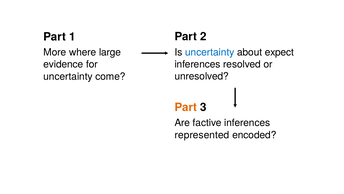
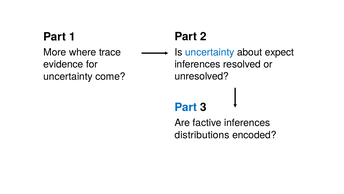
large: large -> trace
Part at (186, 107) colour: orange -> blue
represented: represented -> distributions
